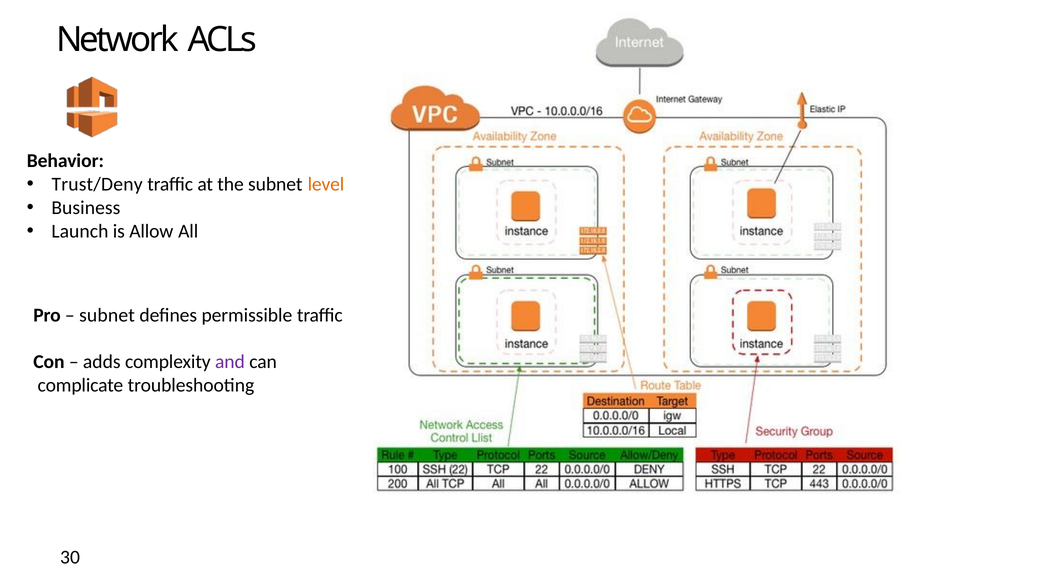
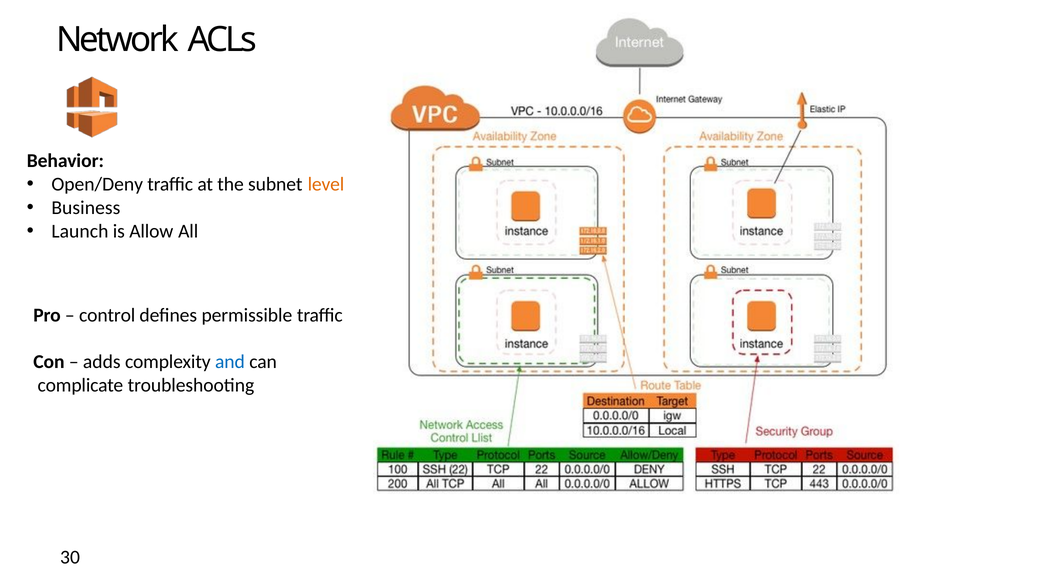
Trust/Deny: Trust/Deny -> Open/Deny
subnet at (107, 315): subnet -> control
and colour: purple -> blue
